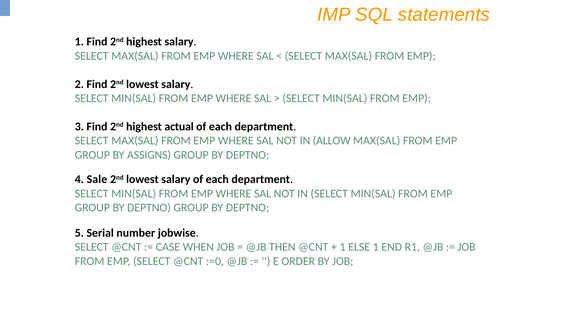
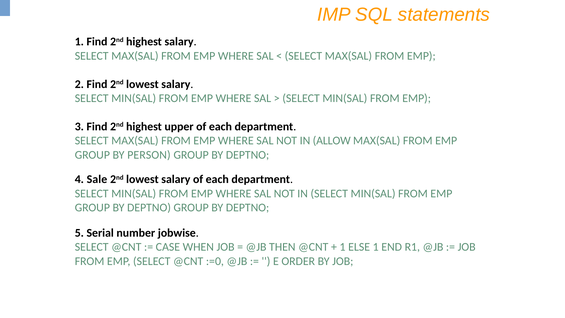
actual: actual -> upper
ASSIGNS: ASSIGNS -> PERSON
